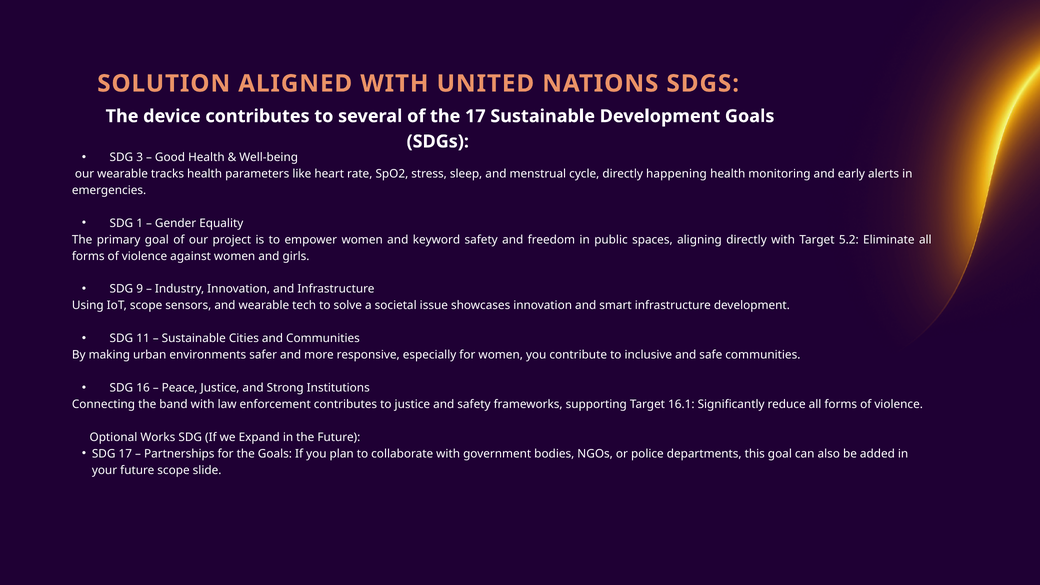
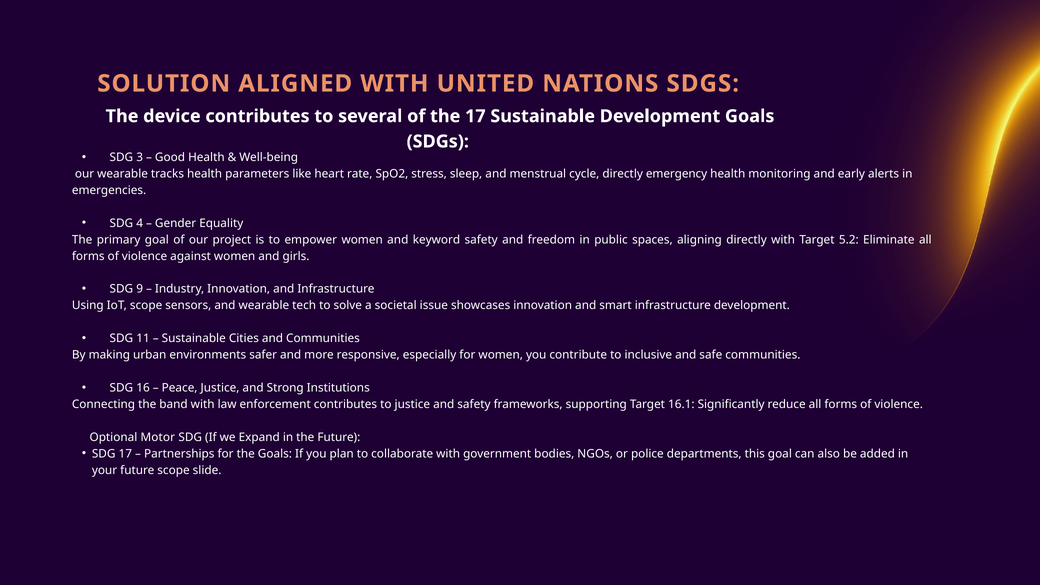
happening: happening -> emergency
1: 1 -> 4
Works: Works -> Motor
